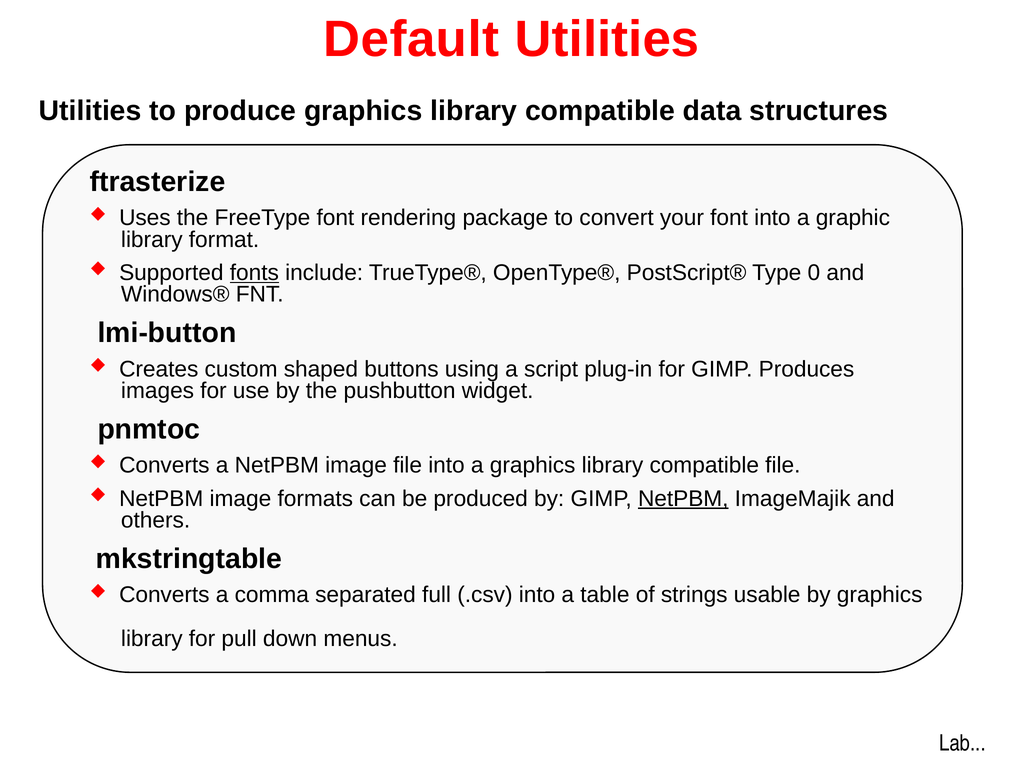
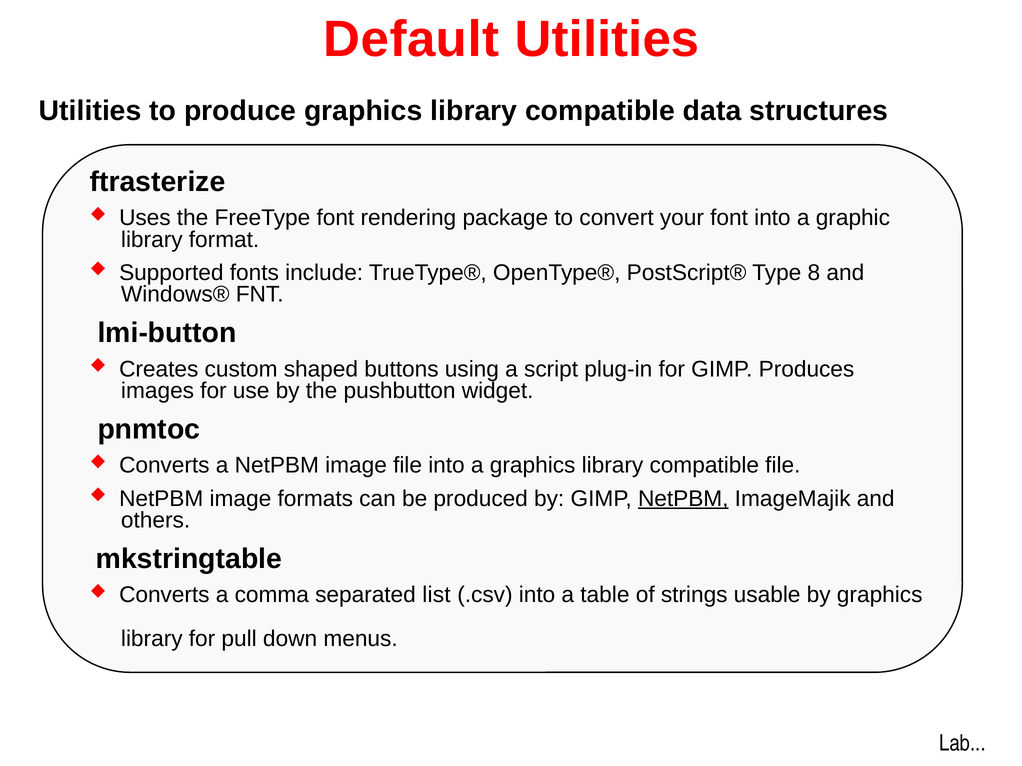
fonts underline: present -> none
0: 0 -> 8
full: full -> list
